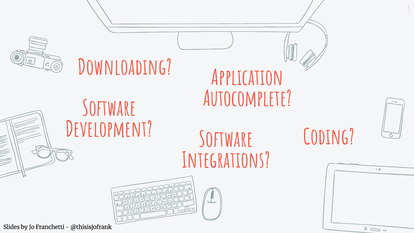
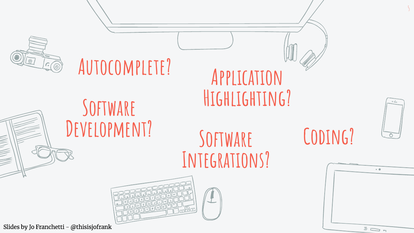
Downloading: Downloading -> Autocomplete
Autocomplete: Autocomplete -> Highlighting
